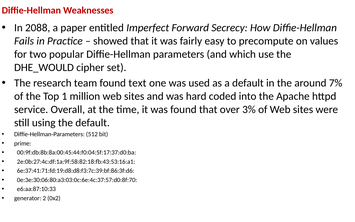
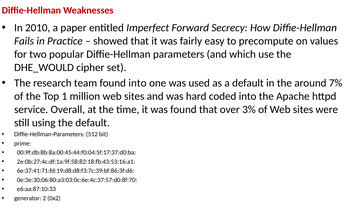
2088: 2088 -> 2010
found text: text -> into
